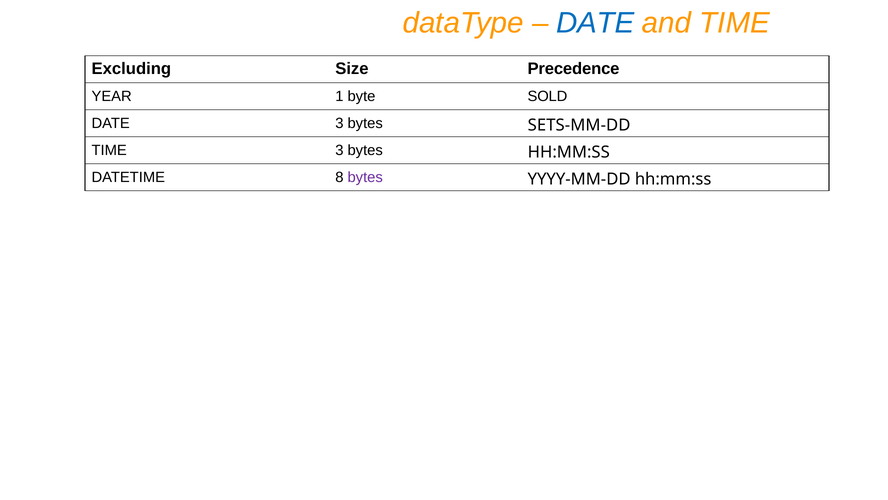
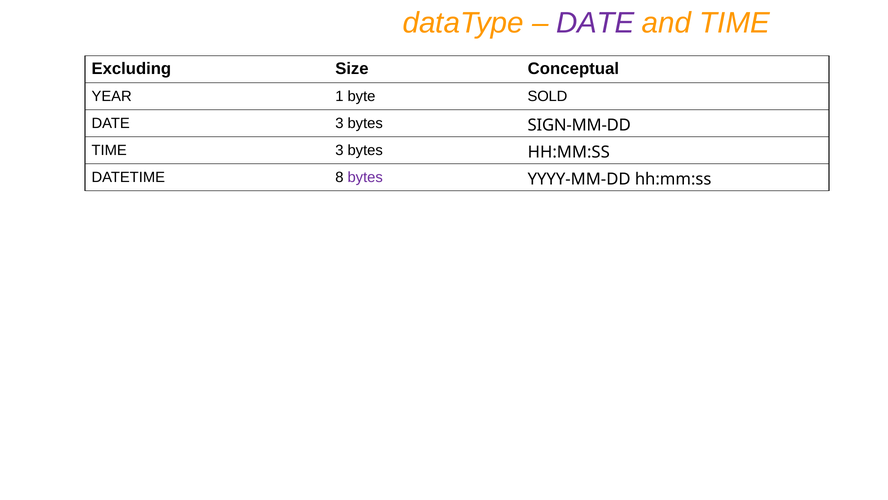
DATE at (595, 23) colour: blue -> purple
Precedence: Precedence -> Conceptual
SETS-MM-DD: SETS-MM-DD -> SIGN-MM-DD
